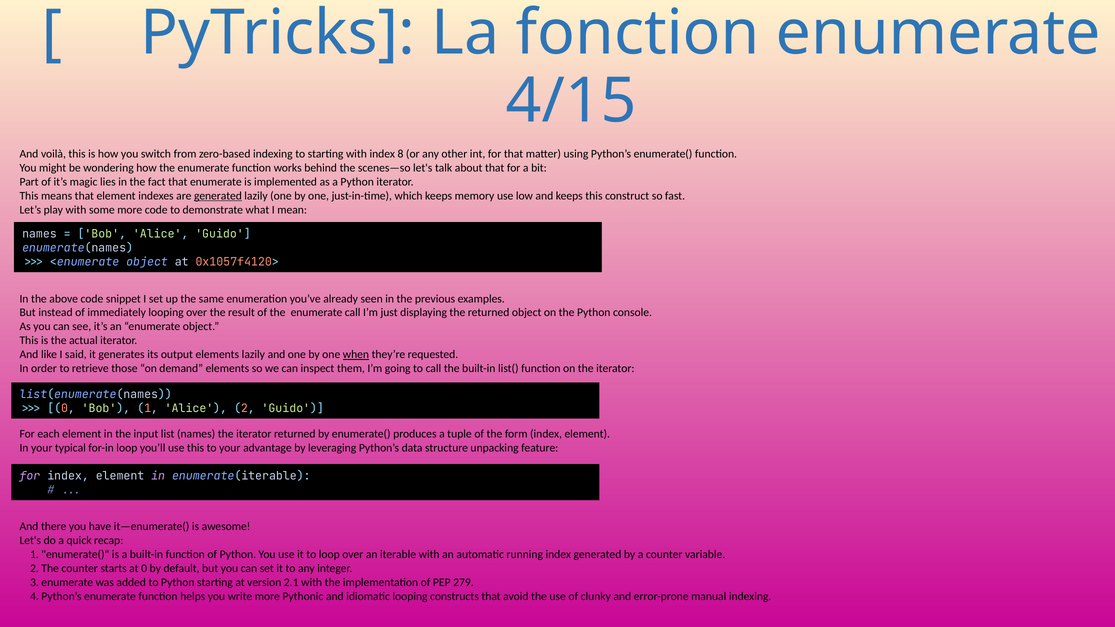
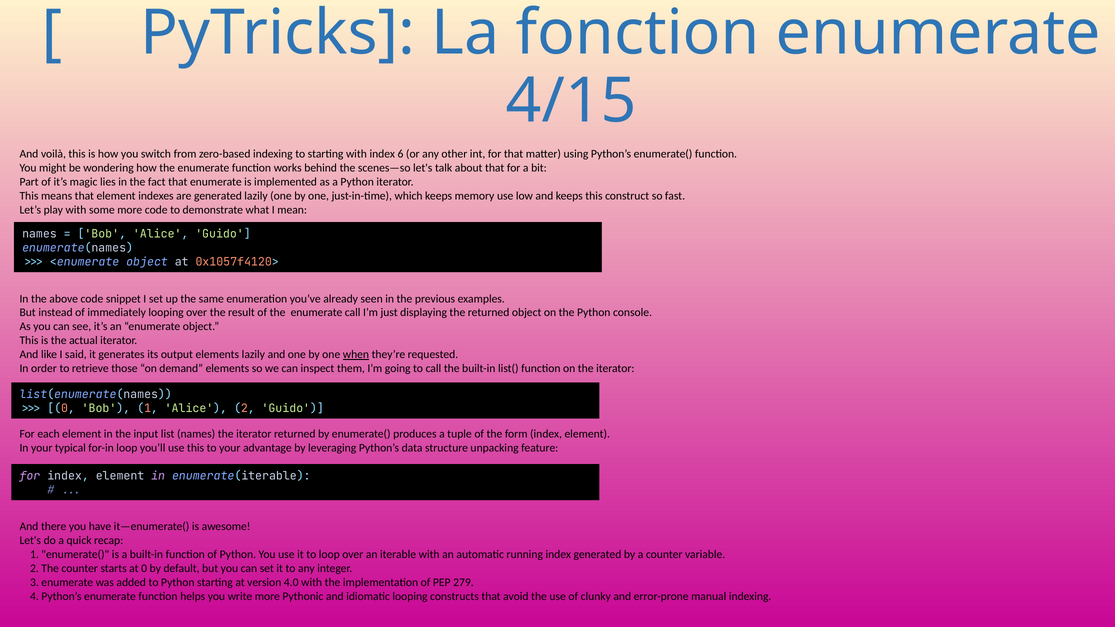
8: 8 -> 6
generated at (218, 196) underline: present -> none
2.1: 2.1 -> 4.0
